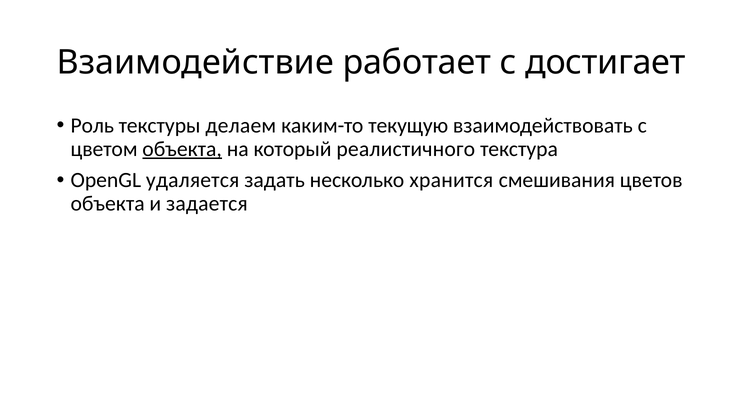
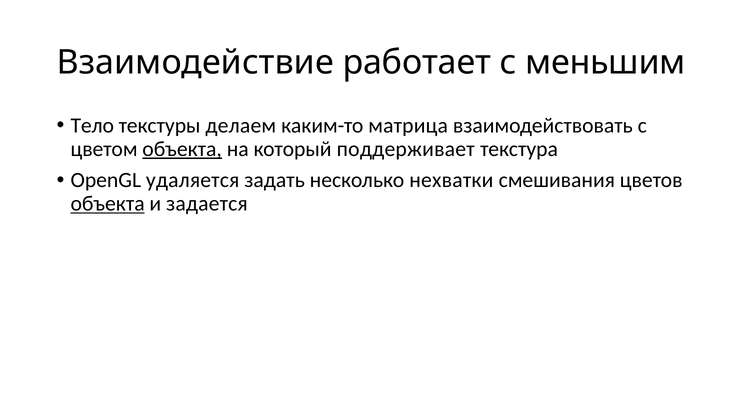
достигает: достигает -> меньшим
Роль: Роль -> Тело
текущую: текущую -> матрица
реалистичного: реалистичного -> поддерживает
хранится: хранится -> нехватки
объекта at (108, 204) underline: none -> present
